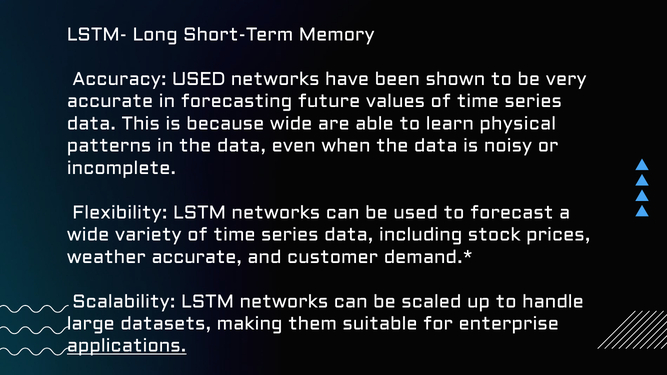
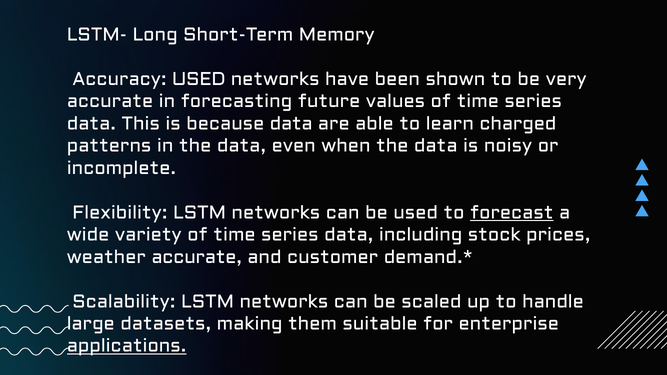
because wide: wide -> data
physical: physical -> charged
forecast underline: none -> present
